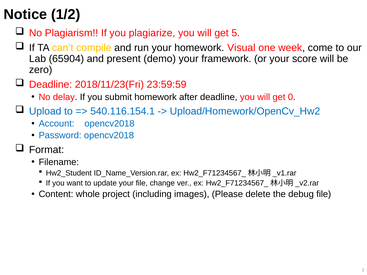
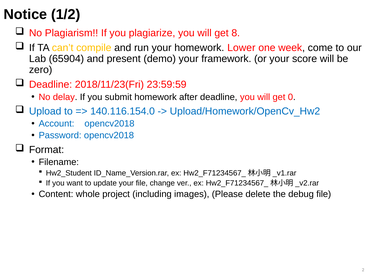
5: 5 -> 8
Visual: Visual -> Lower
540.116.154.1: 540.116.154.1 -> 140.116.154.0
